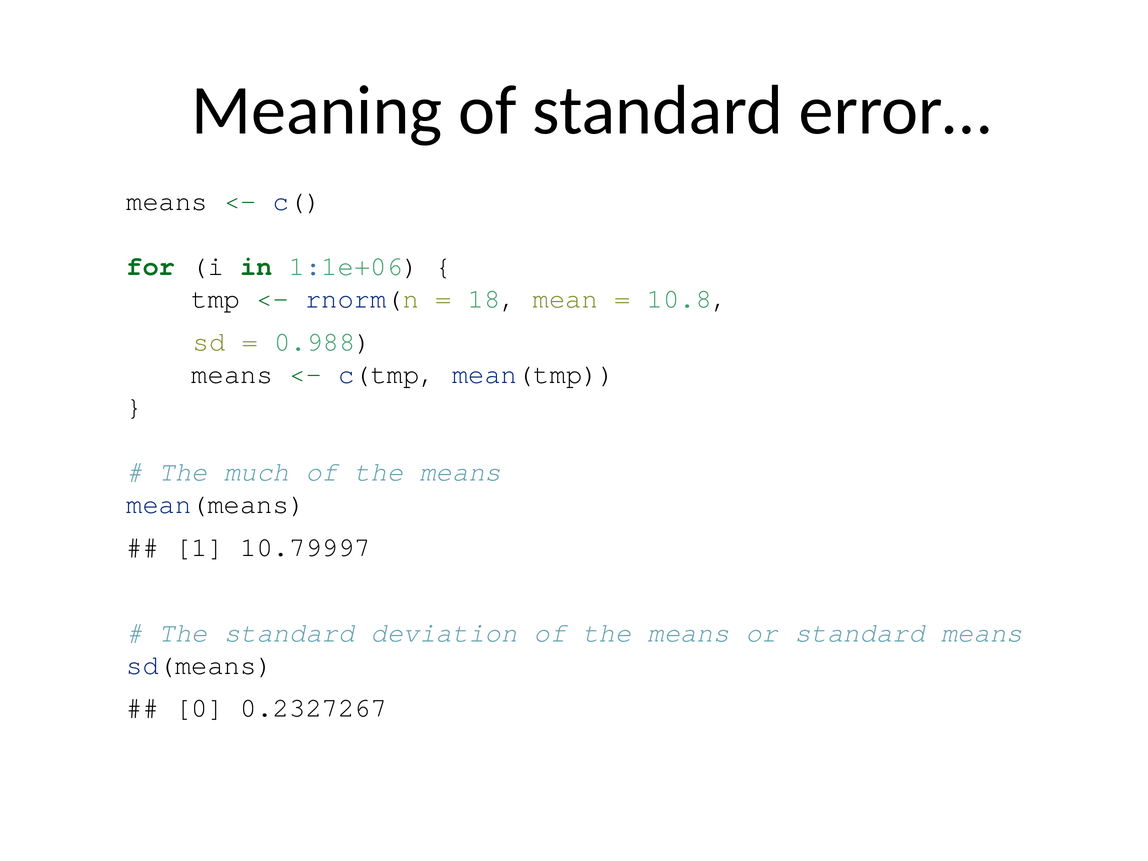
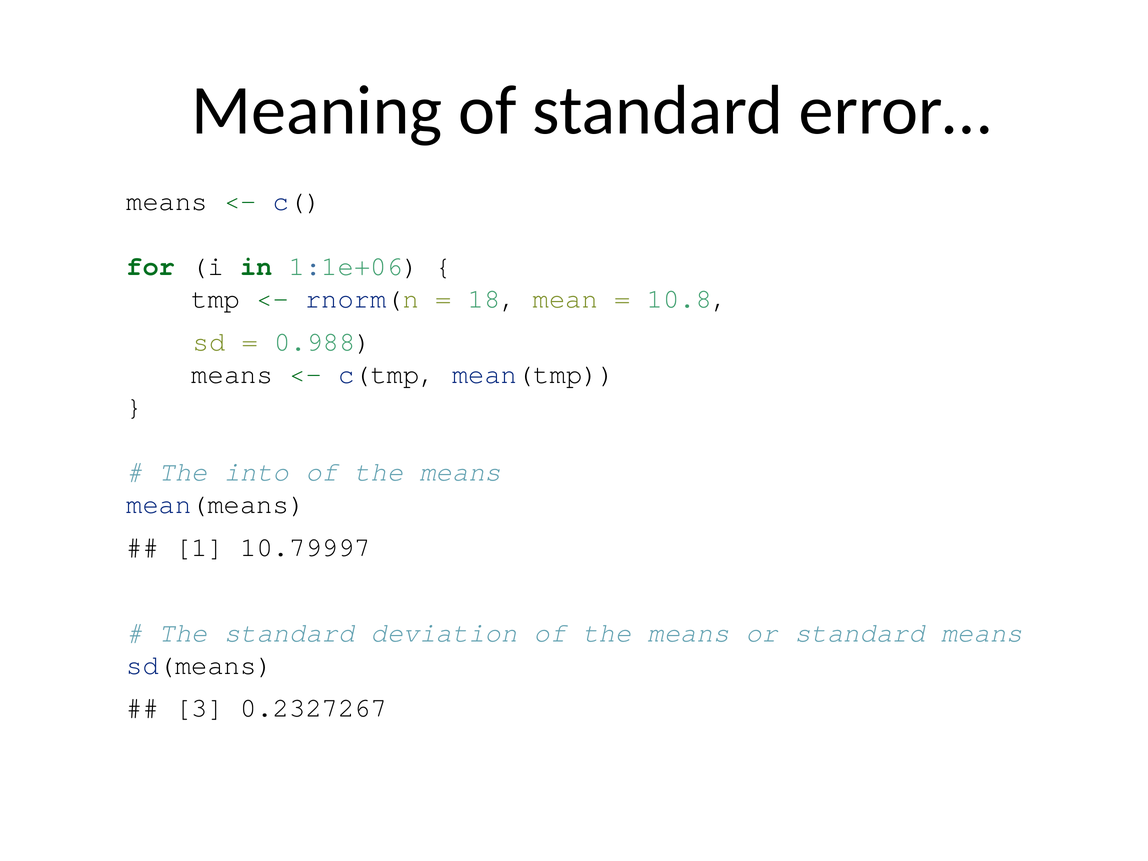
much: much -> into
0: 0 -> 3
